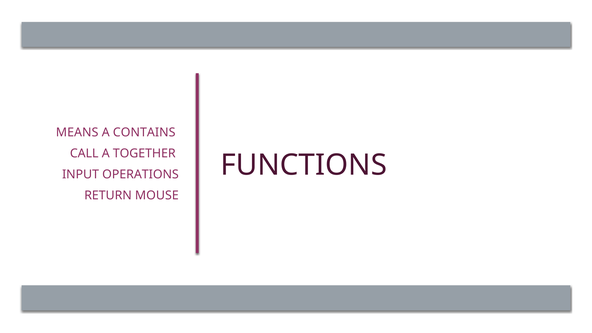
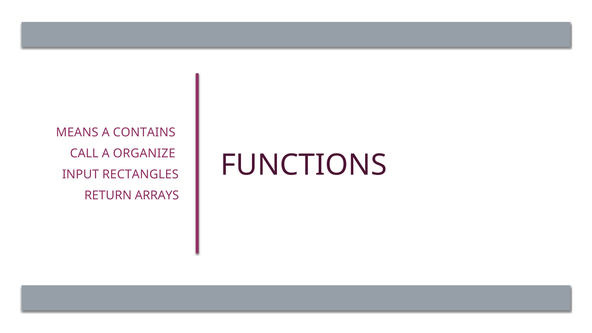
TOGETHER: TOGETHER -> ORGANIZE
OPERATIONS: OPERATIONS -> RECTANGLES
MOUSE: MOUSE -> ARRAYS
